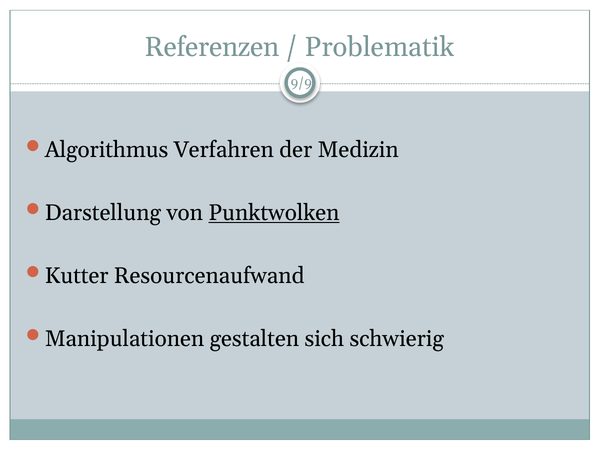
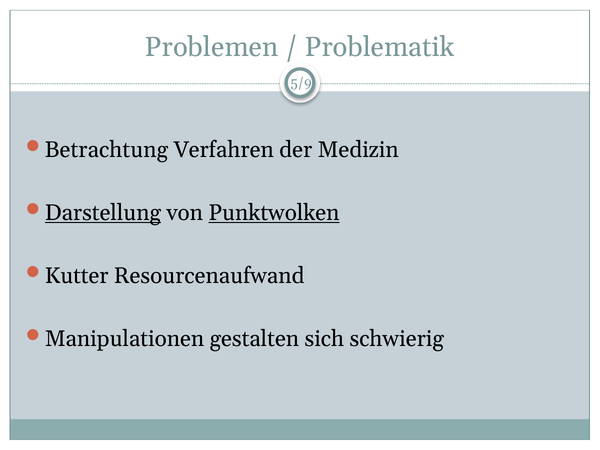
Referenzen: Referenzen -> Problemen
9/9: 9/9 -> 5/9
Algorithmus: Algorithmus -> Betrachtung
Darstellung underline: none -> present
